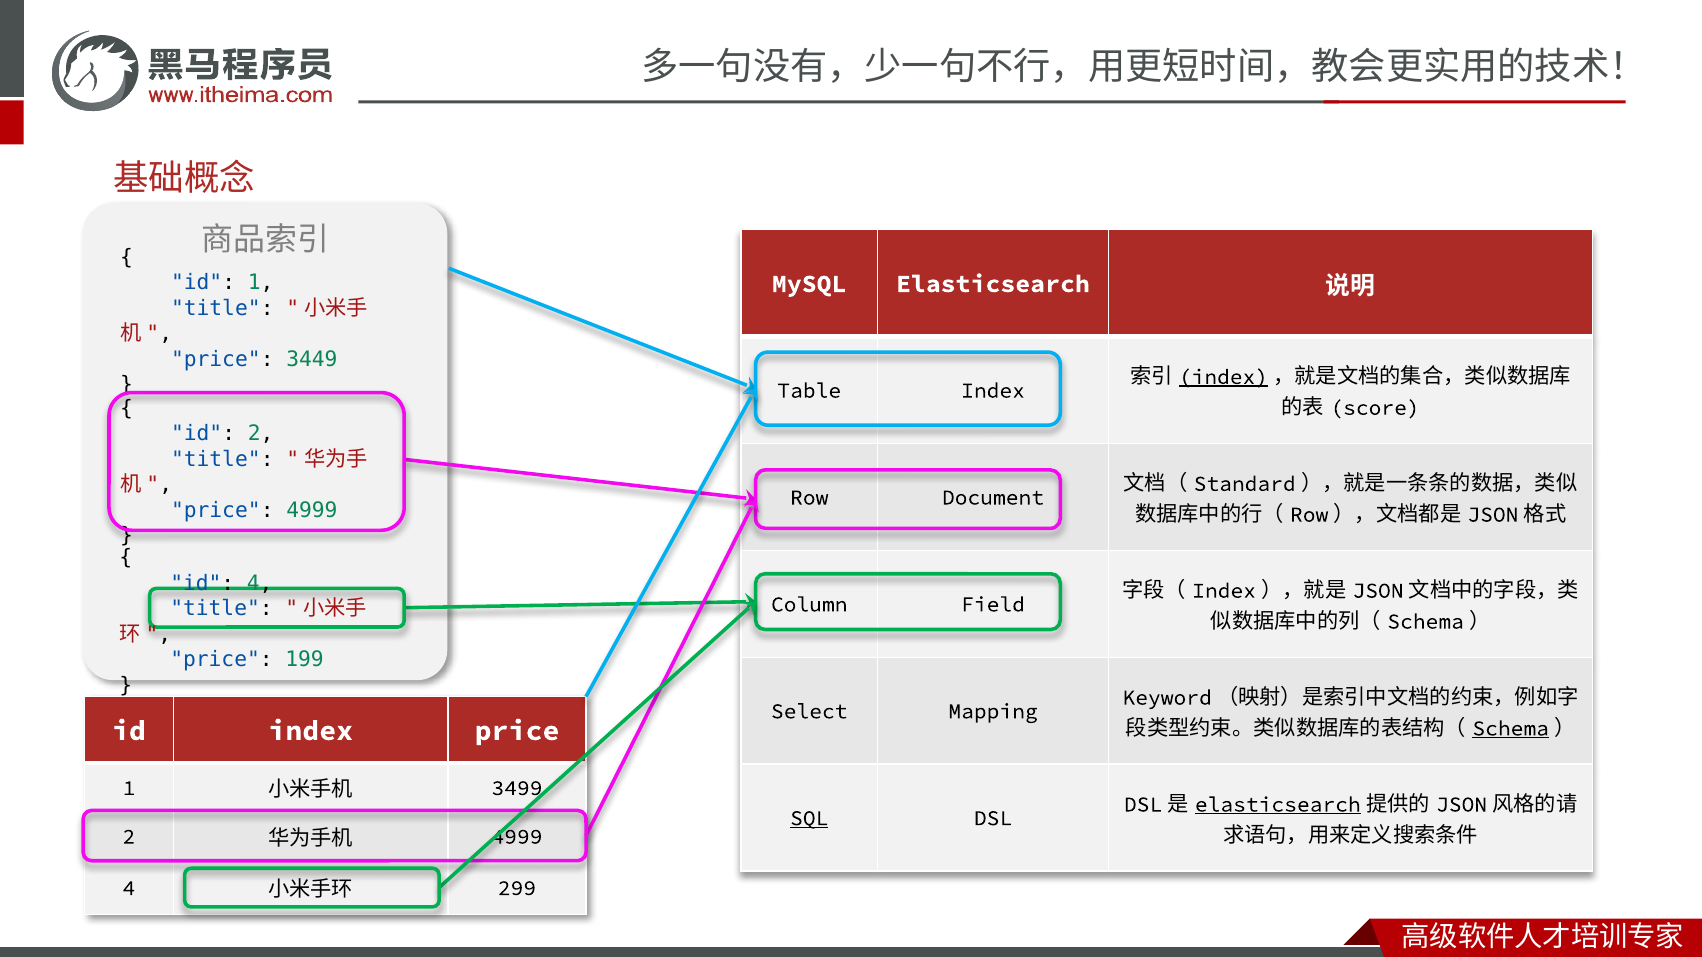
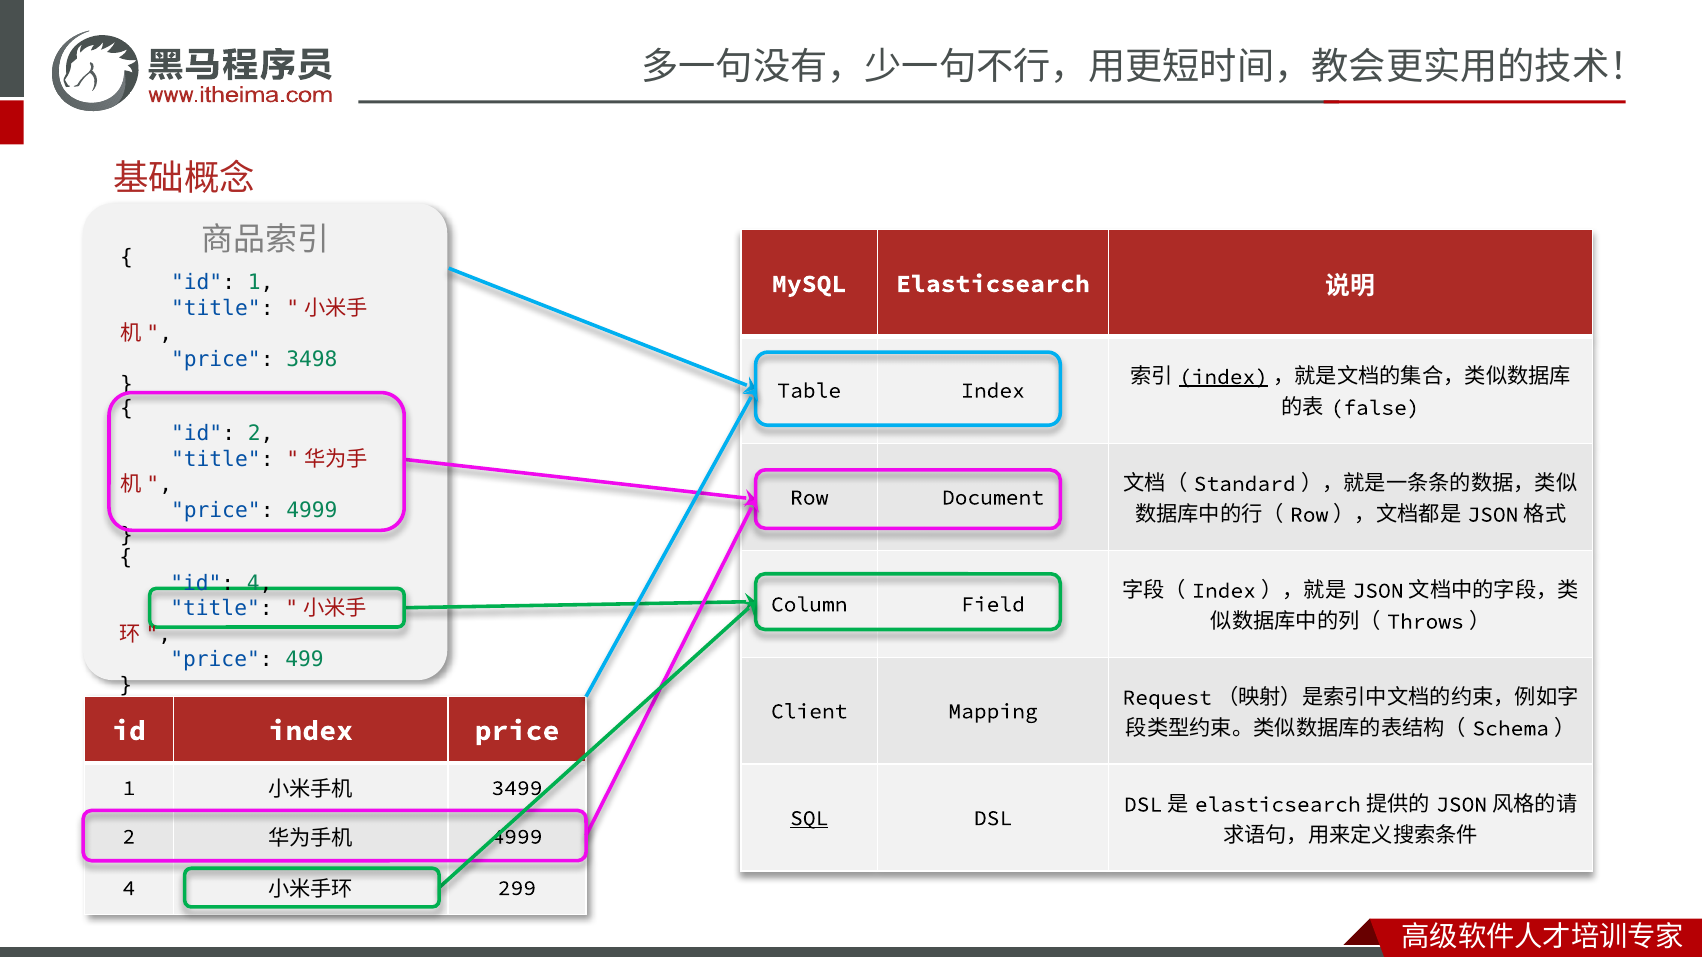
3449: 3449 -> 3498
score: score -> false
Schema at (1426, 622): Schema -> Throws
199: 199 -> 499
Keyword: Keyword -> Request
Select: Select -> Client
Schema at (1511, 729) underline: present -> none
elasticsearch at (1278, 805) underline: present -> none
